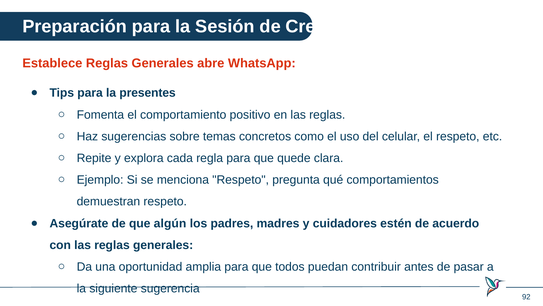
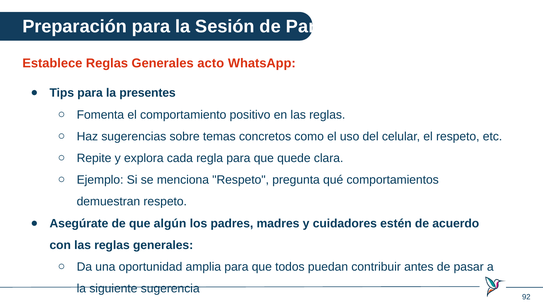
de Creo: Creo -> Para
abre: abre -> acto
